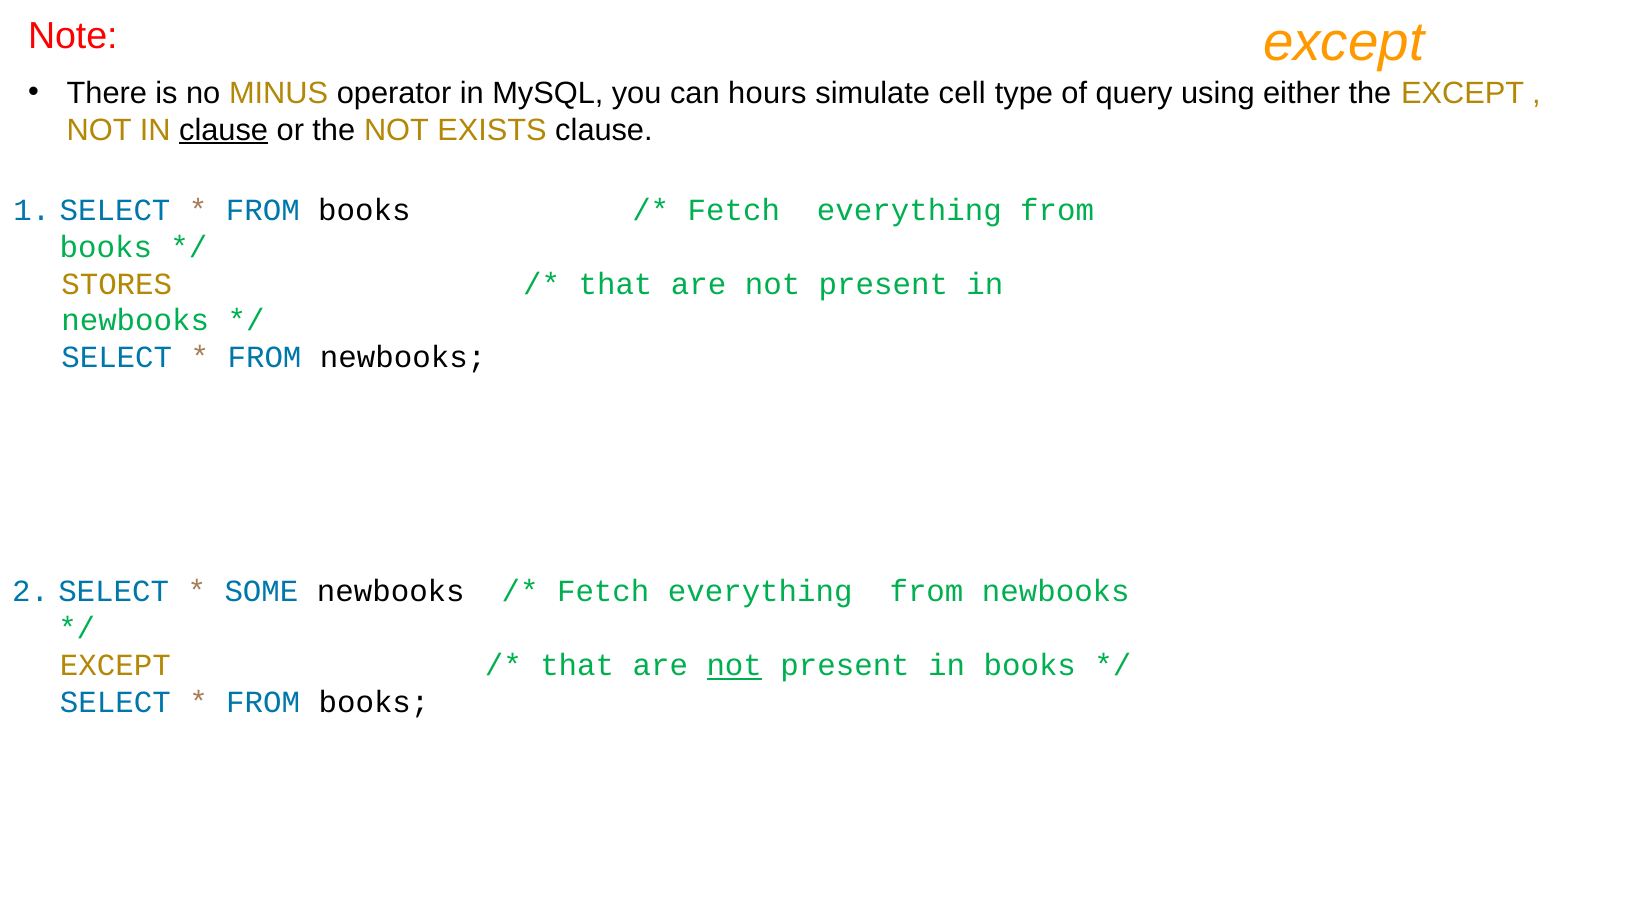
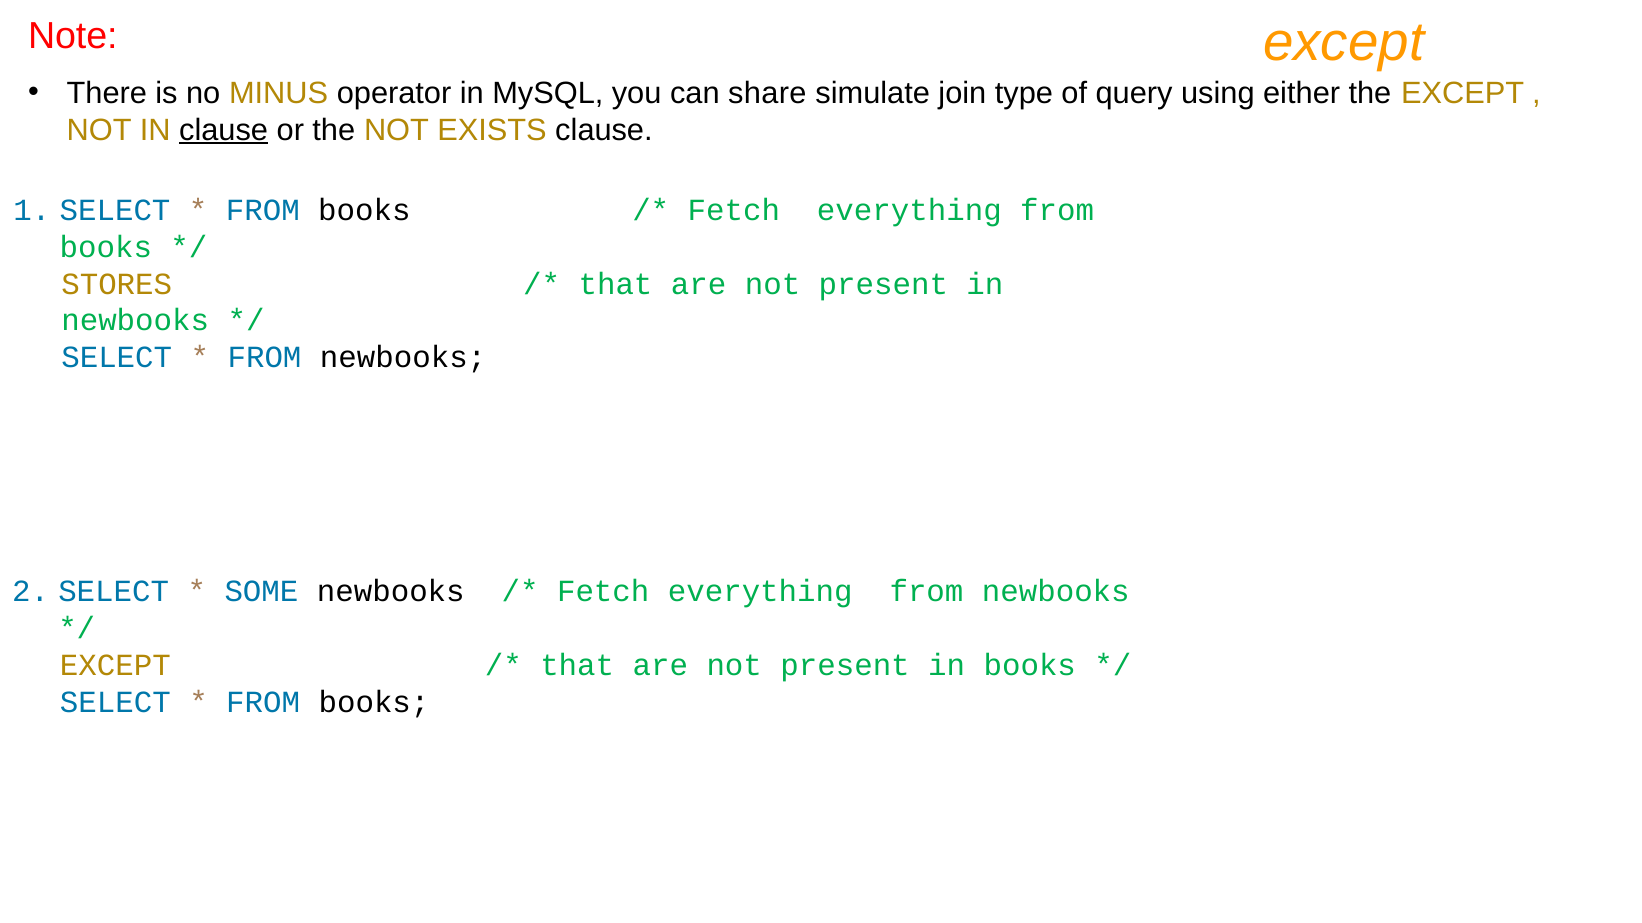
hours: hours -> share
cell: cell -> join
not at (734, 666) underline: present -> none
